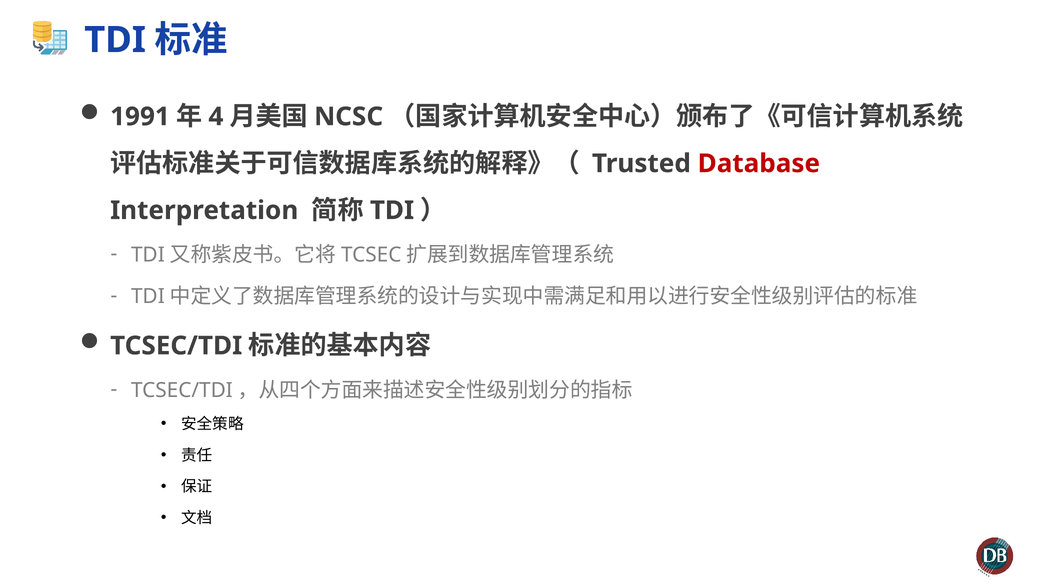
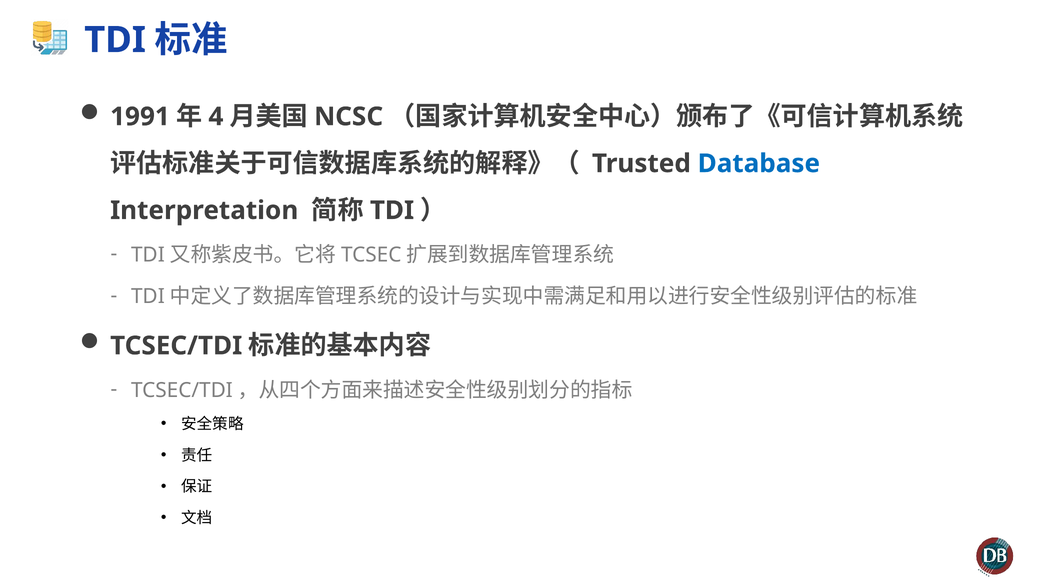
Database colour: red -> blue
